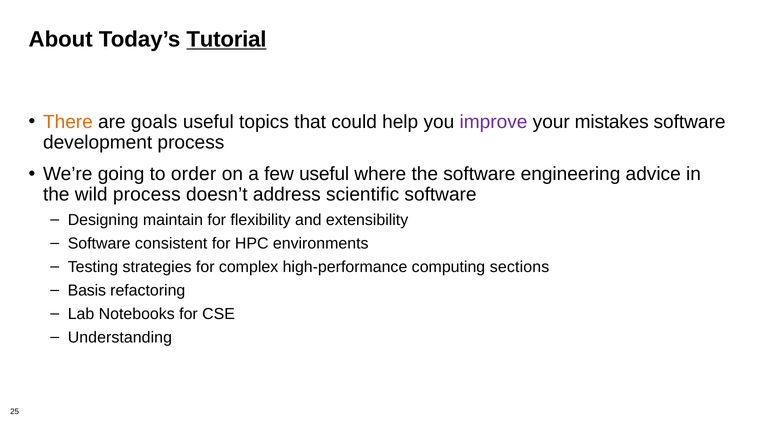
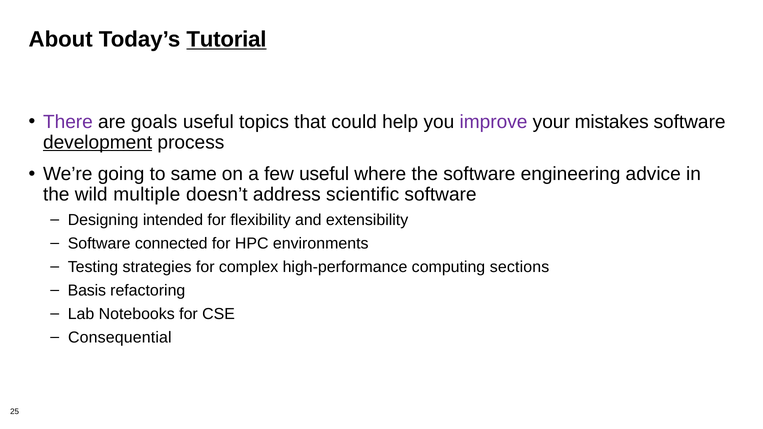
There colour: orange -> purple
development underline: none -> present
order: order -> same
wild process: process -> multiple
maintain: maintain -> intended
consistent: consistent -> connected
Understanding: Understanding -> Consequential
